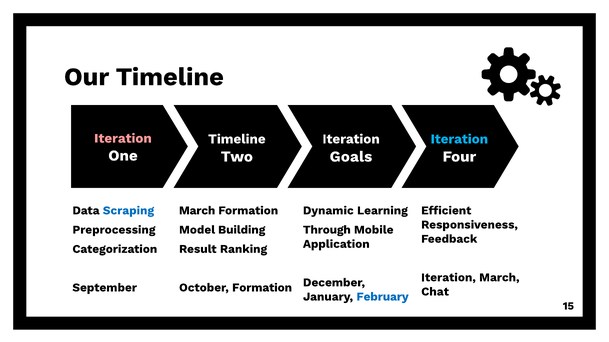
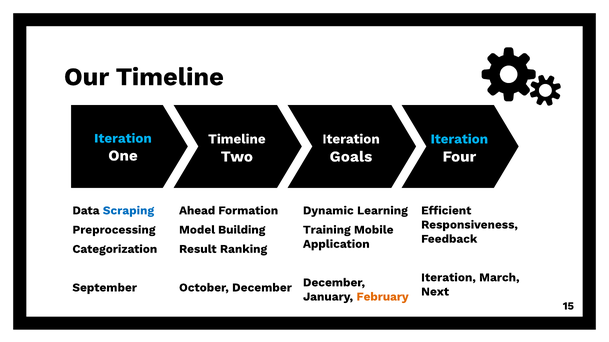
Iteration at (123, 138) colour: pink -> light blue
March at (197, 211): March -> Ahead
Through: Through -> Training
October Formation: Formation -> December
Chat: Chat -> Next
February colour: blue -> orange
